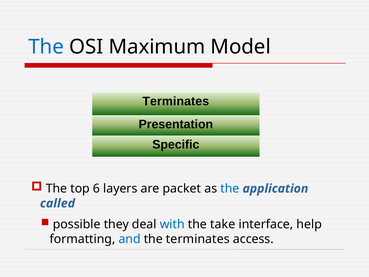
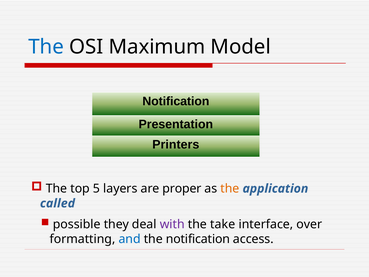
Terminates at (176, 101): Terminates -> Notification
Specific: Specific -> Printers
6: 6 -> 5
packet: packet -> proper
the at (230, 188) colour: blue -> orange
with colour: blue -> purple
help: help -> over
the terminates: terminates -> notification
